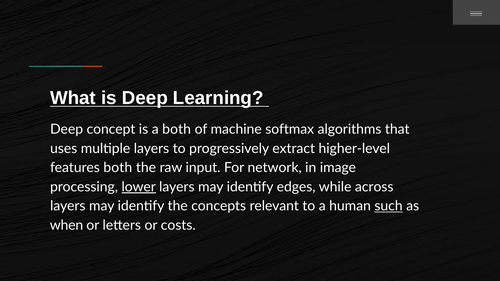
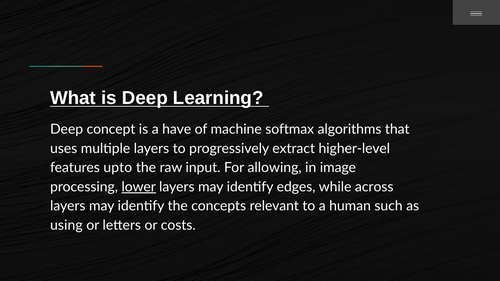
a both: both -> have
features both: both -> upto
network: network -> allowing
such underline: present -> none
when: when -> using
